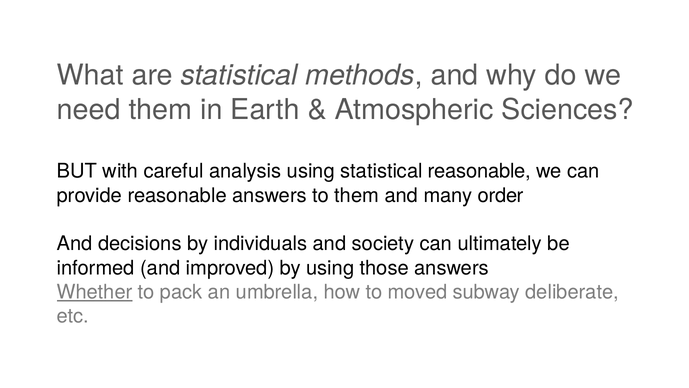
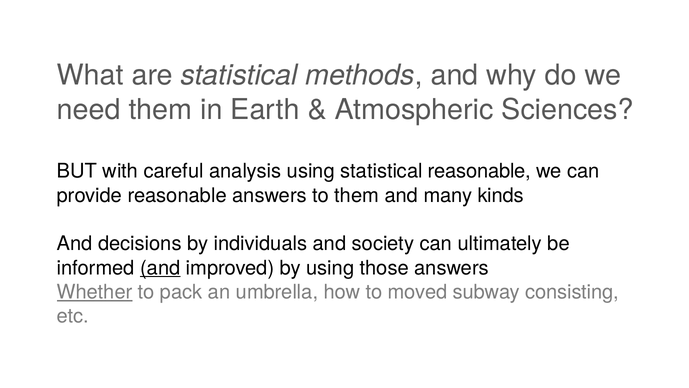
order: order -> kinds
and at (160, 268) underline: none -> present
deliberate: deliberate -> consisting
